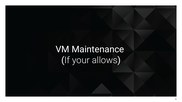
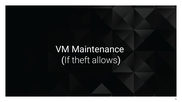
your: your -> theft
